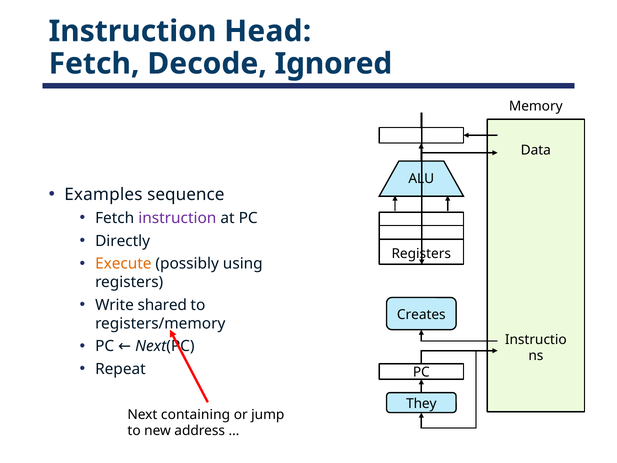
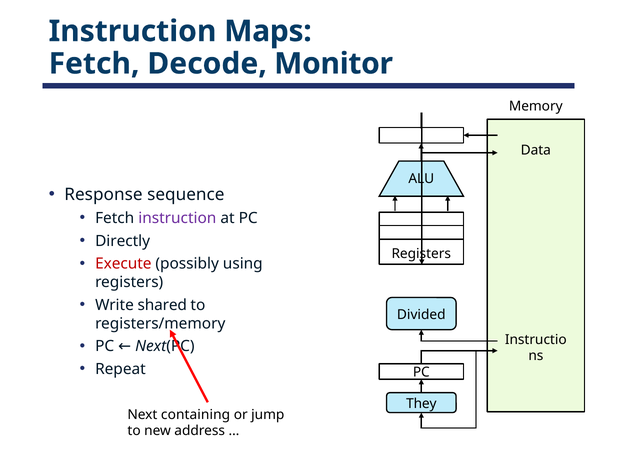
Head: Head -> Maps
Ignored: Ignored -> Monitor
Examples: Examples -> Response
Execute colour: orange -> red
Creates: Creates -> Divided
